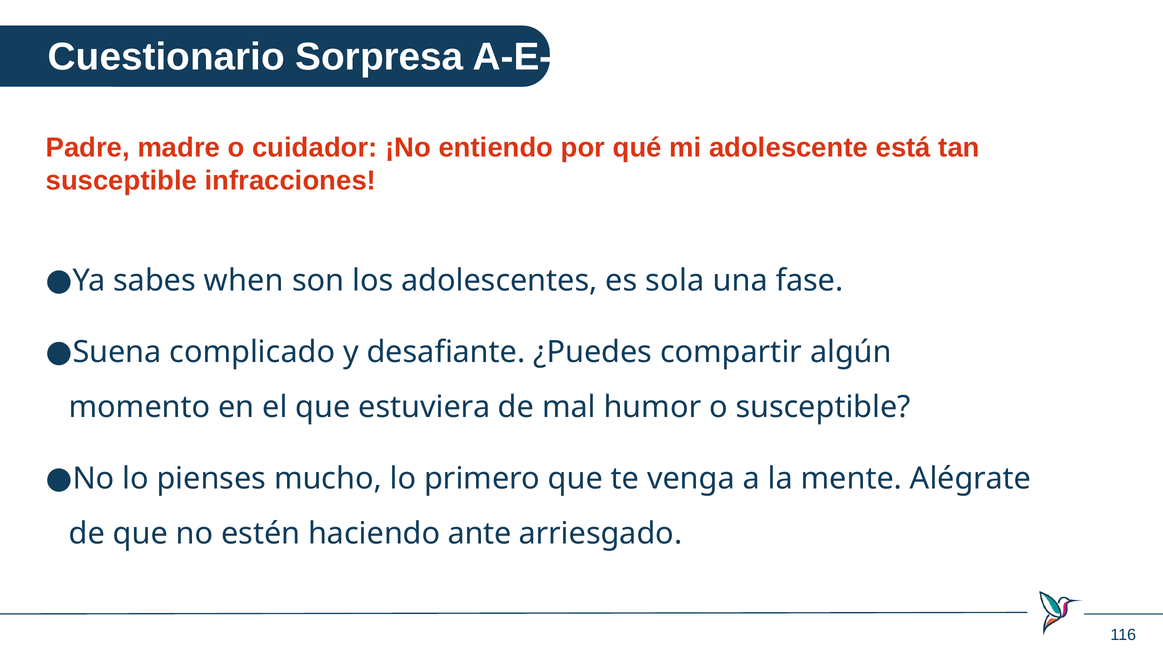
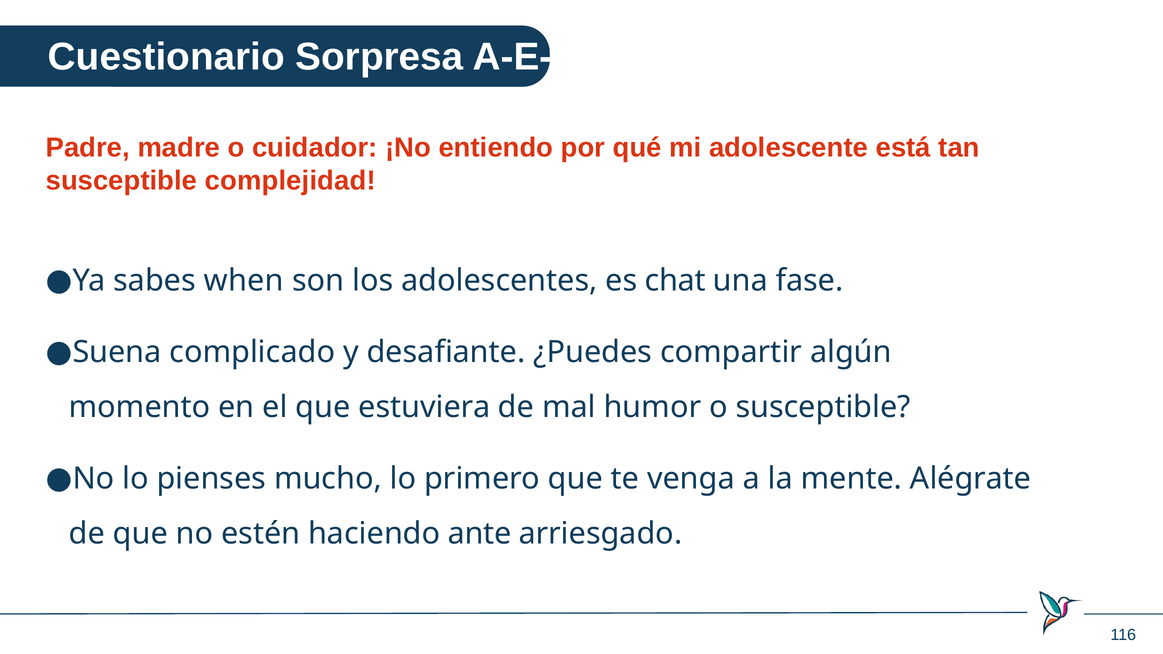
infracciones: infracciones -> complejidad
sola: sola -> chat
